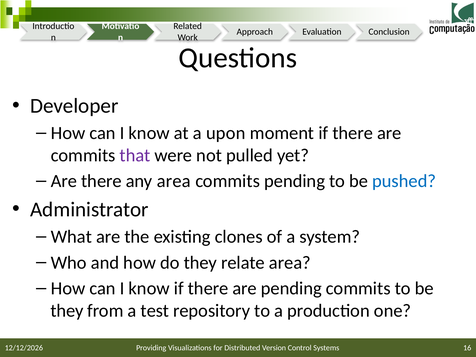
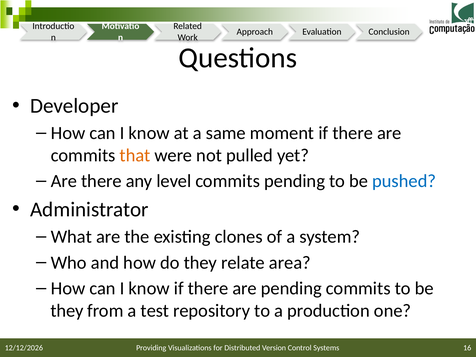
upon: upon -> same
that colour: purple -> orange
any area: area -> level
